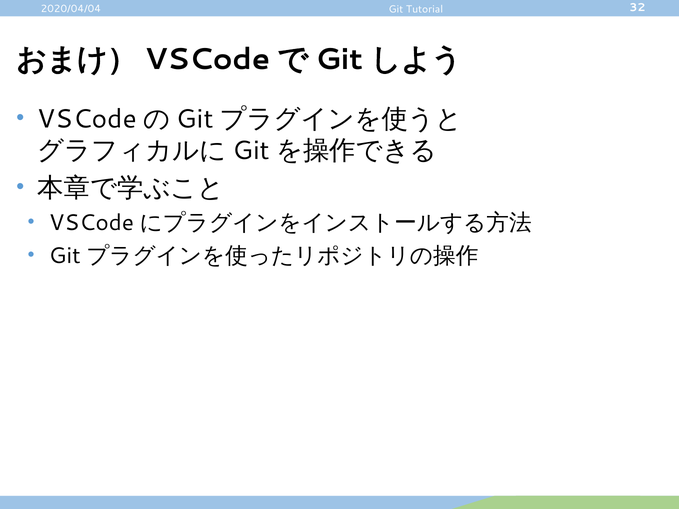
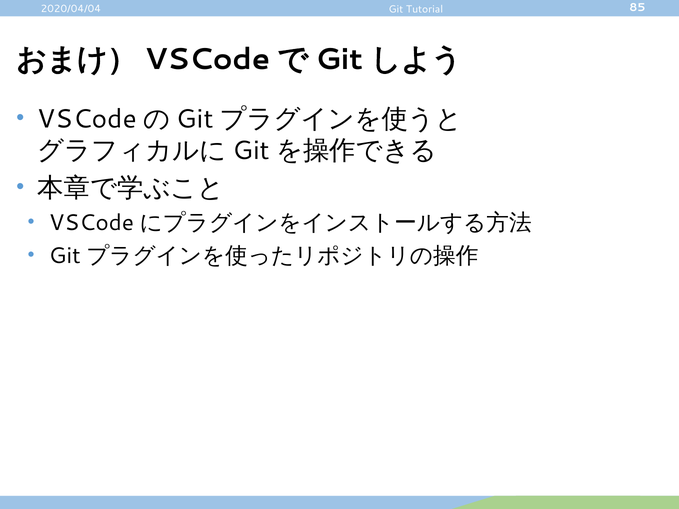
32: 32 -> 85
